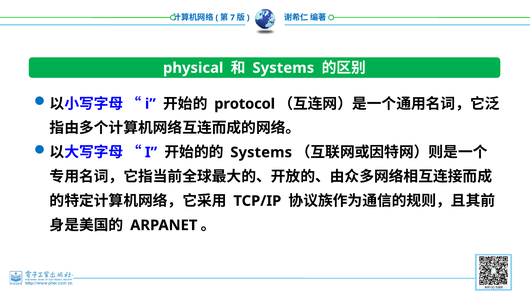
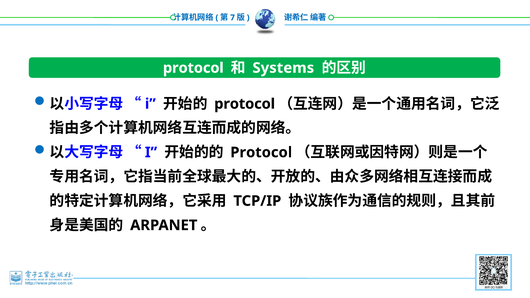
physical at (193, 68): physical -> protocol
Systems at (261, 152): Systems -> Protocol
